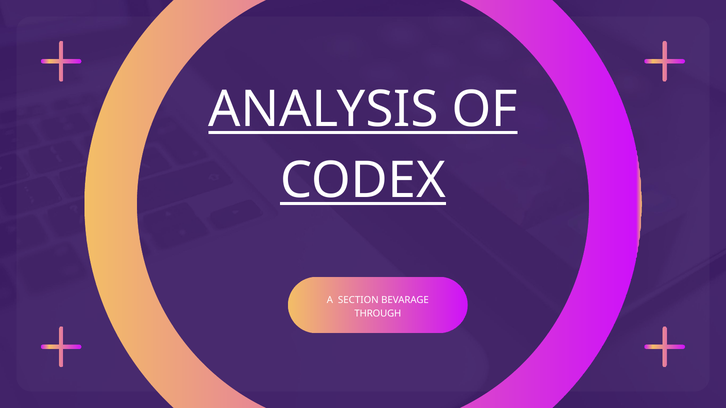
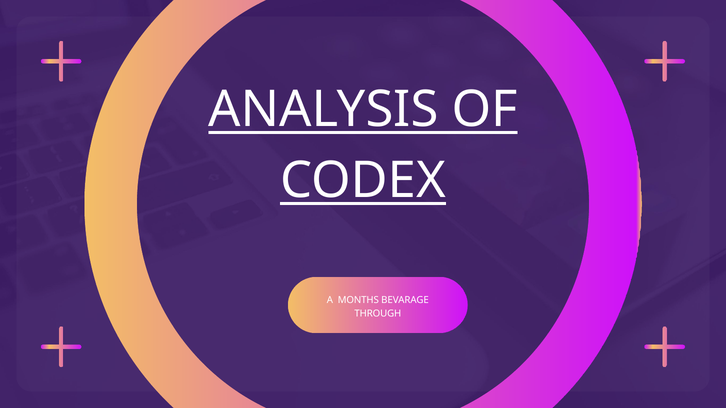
SECTION: SECTION -> MONTHS
